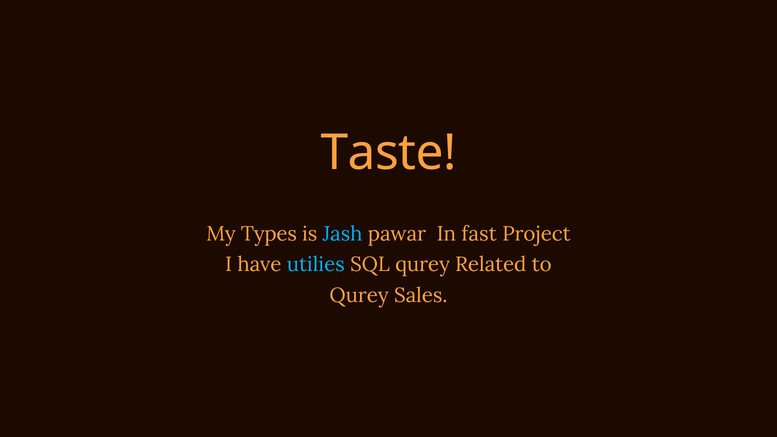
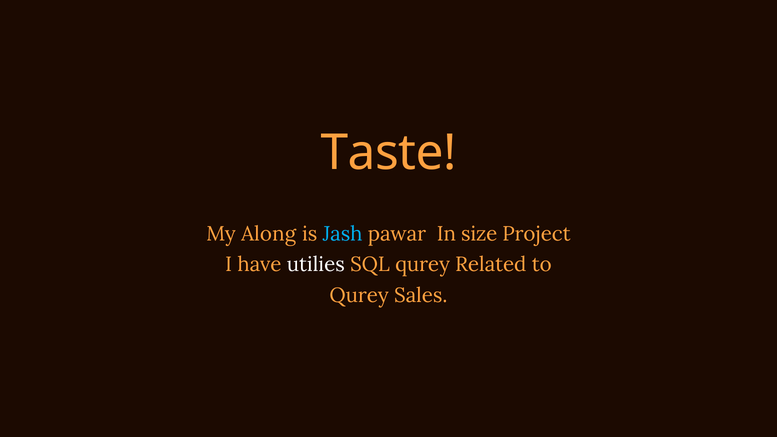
Types: Types -> Along
fast: fast -> size
utilies colour: light blue -> white
